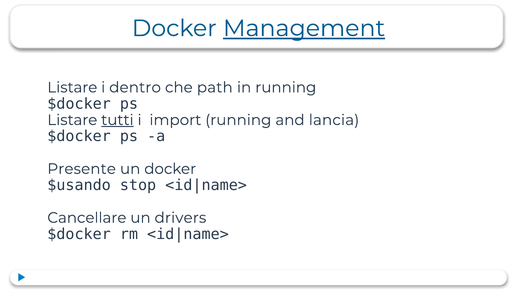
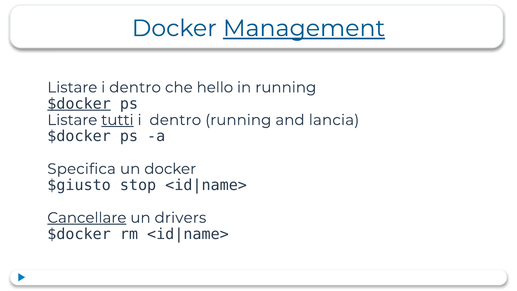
path: path -> hello
$docker at (79, 104) underline: none -> present
import at (175, 120): import -> dentro
Presente: Presente -> Specifica
$usando: $usando -> $giusto
Cancellare underline: none -> present
